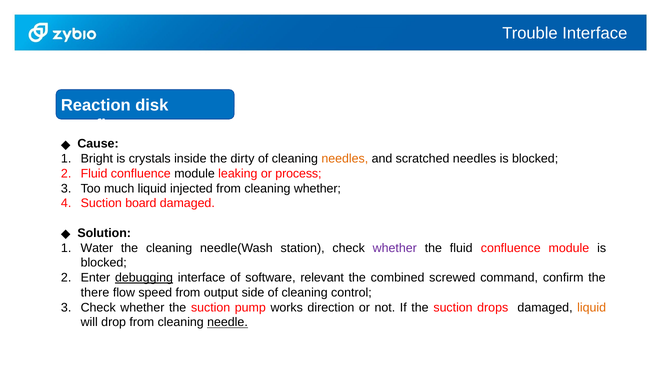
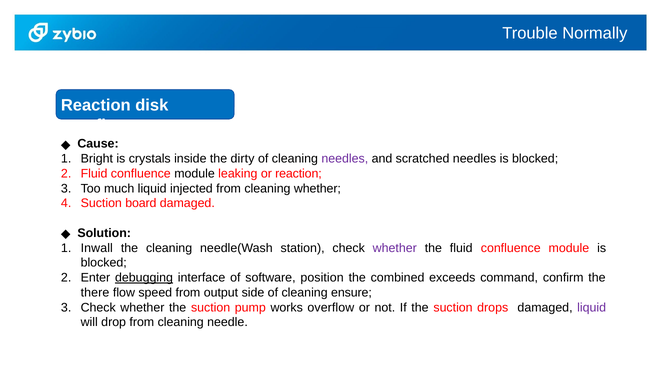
Trouble Interface: Interface -> Normally
needles at (345, 159) colour: orange -> purple
or process: process -> reaction
Water: Water -> Inwall
relevant: relevant -> position
screwed: screwed -> exceeds
control: control -> ensure
works direction: direction -> overflow
liquid at (592, 307) colour: orange -> purple
needle underline: present -> none
